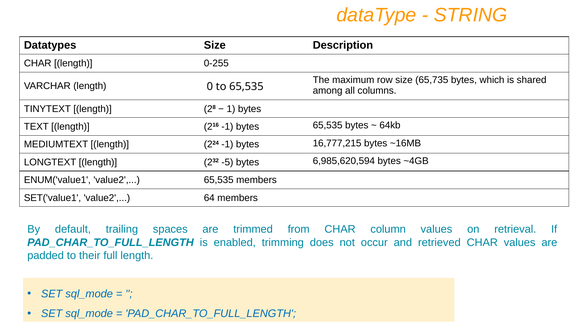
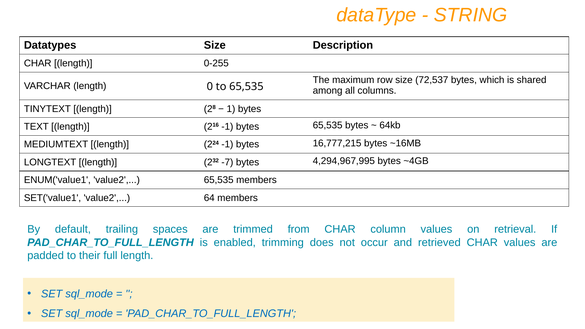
65,735: 65,735 -> 72,537
-5: -5 -> -7
6,985,620,594: 6,985,620,594 -> 4,294,967,995
